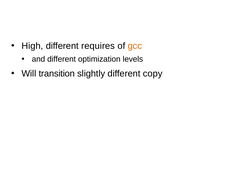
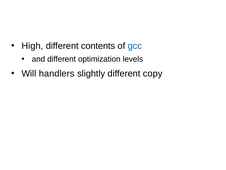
requires: requires -> contents
gcc colour: orange -> blue
transition: transition -> handlers
